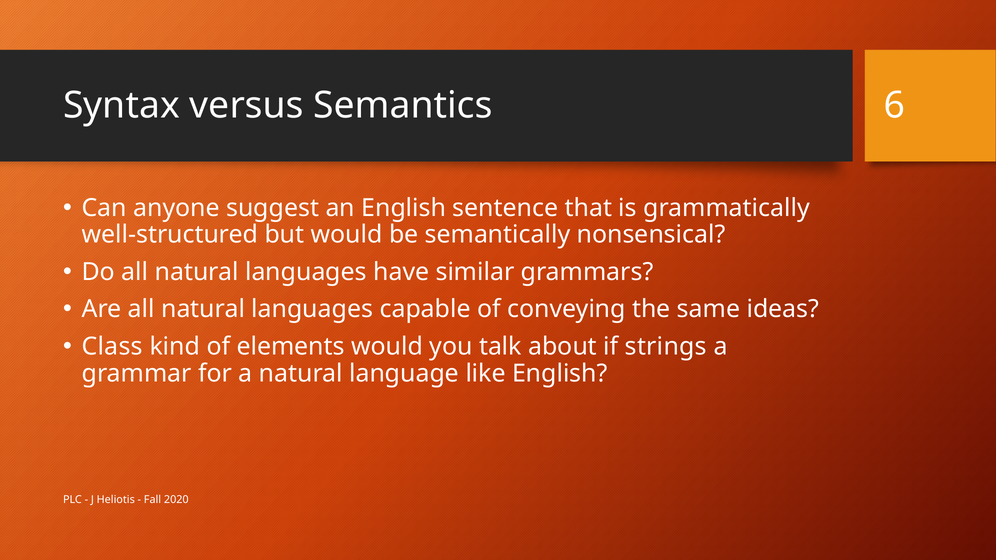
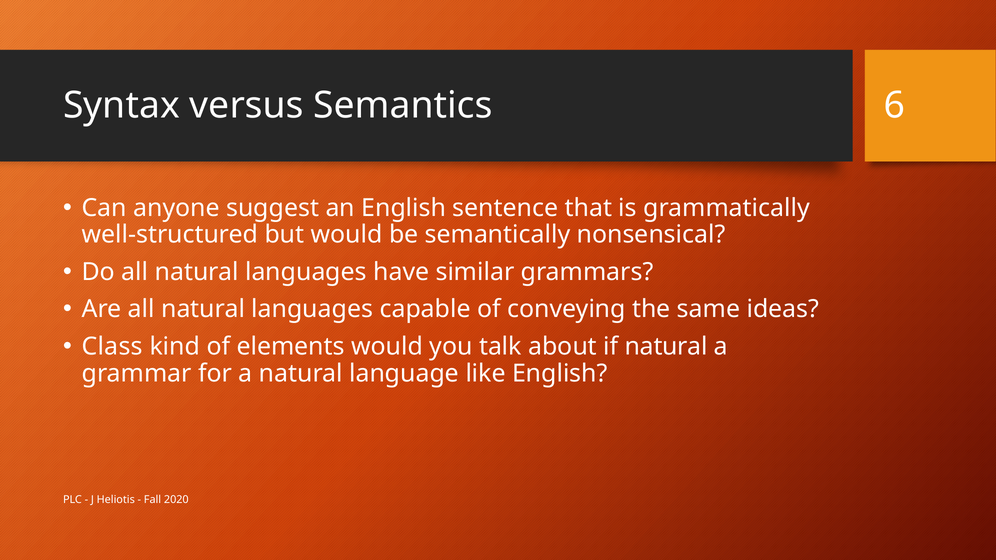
if strings: strings -> natural
